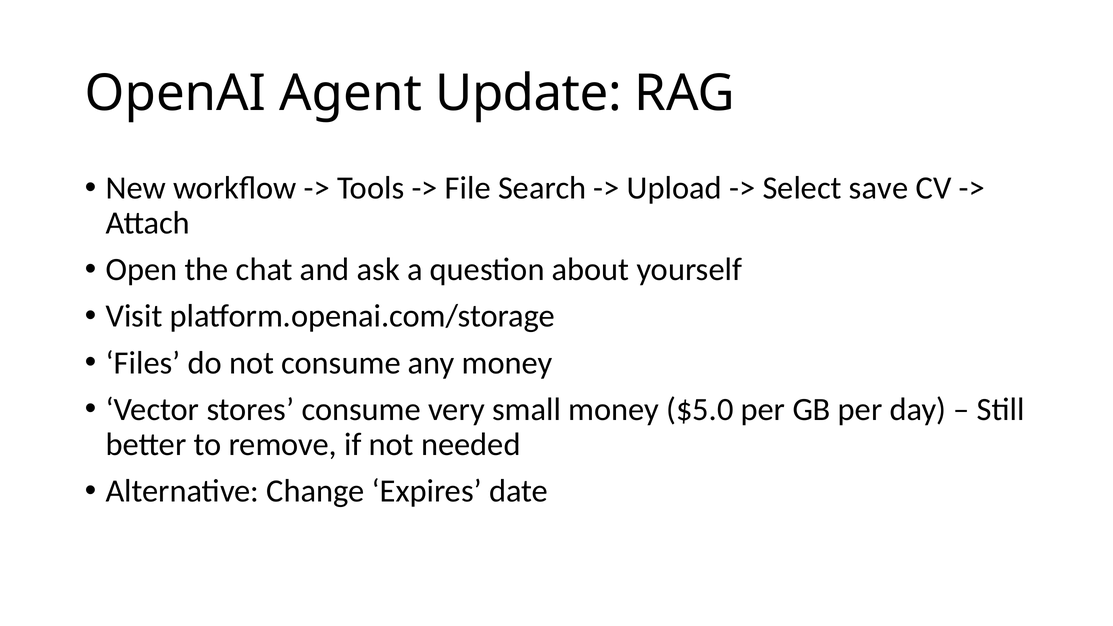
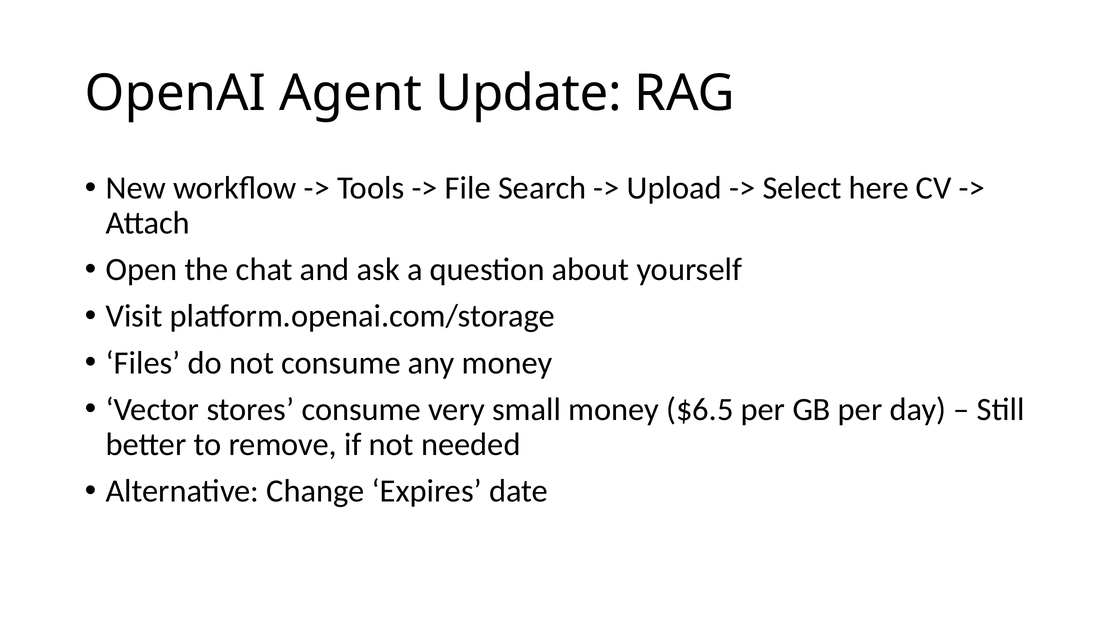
save: save -> here
$5.0: $5.0 -> $6.5
